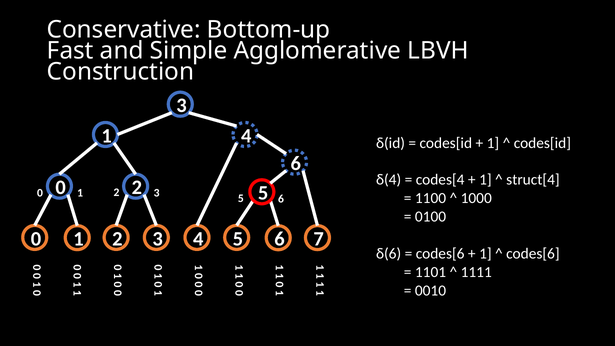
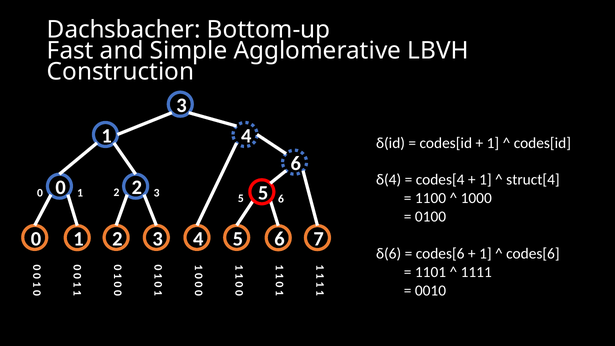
Conservative: Conservative -> Dachsbacher
